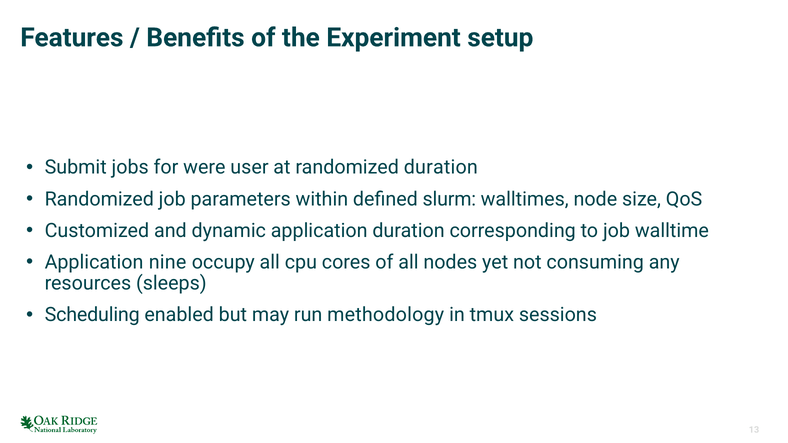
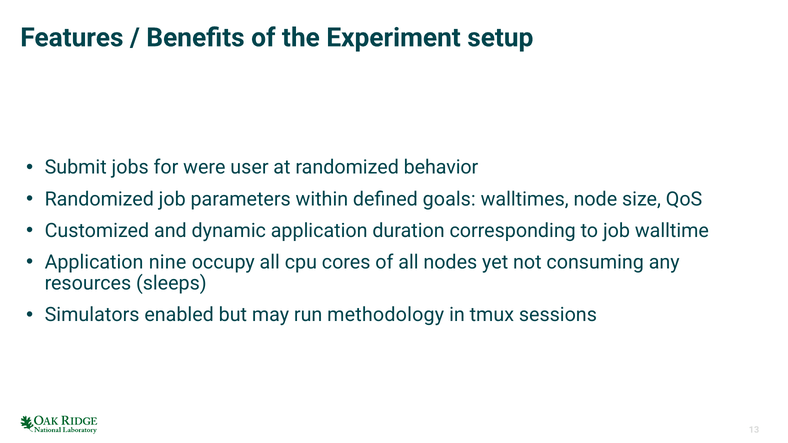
randomized duration: duration -> behavior
slurm: slurm -> goals
Scheduling: Scheduling -> Simulators
